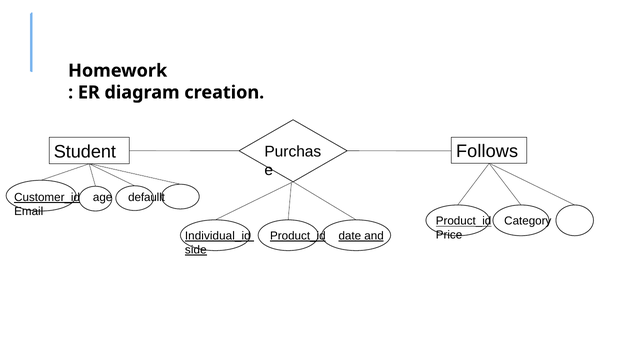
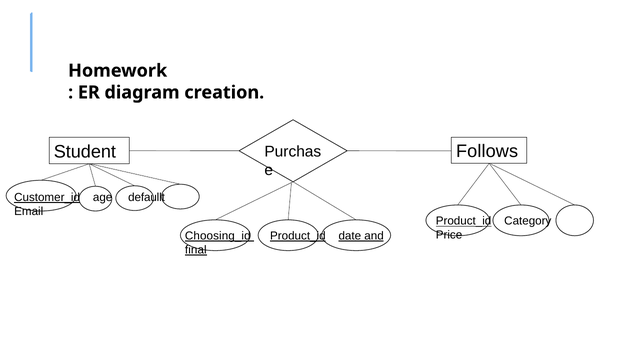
Individual_id: Individual_id -> Choosing_id
side: side -> final
